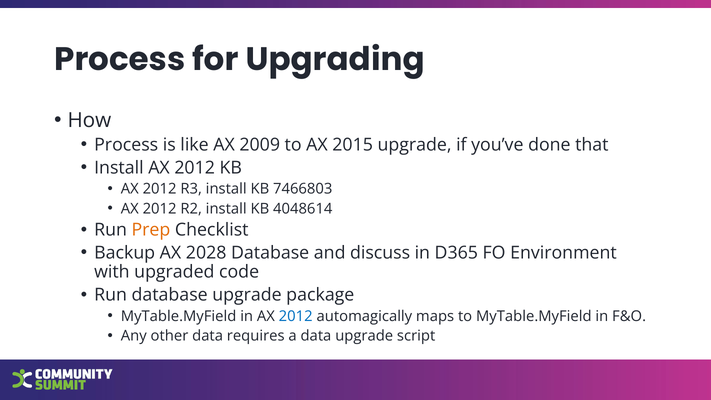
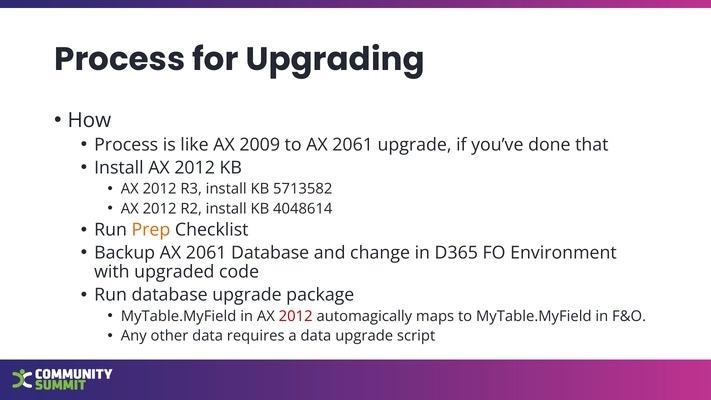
to AX 2015: 2015 -> 2061
7466803: 7466803 -> 5713582
Backup AX 2028: 2028 -> 2061
discuss: discuss -> change
2012 at (296, 316) colour: blue -> red
